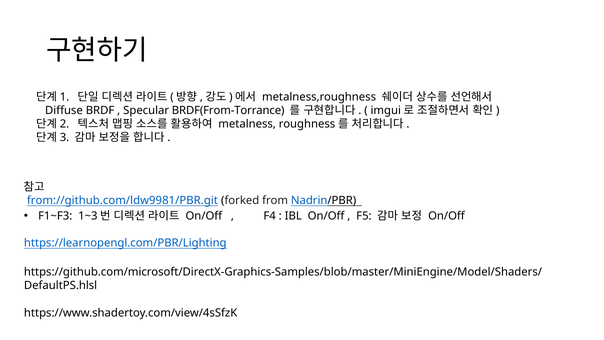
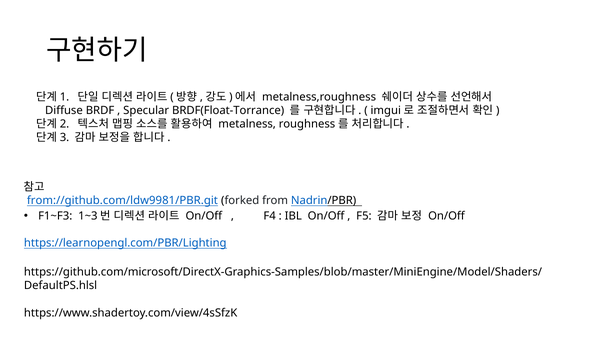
BRDF(From-Torrance: BRDF(From-Torrance -> BRDF(Float-Torrance
